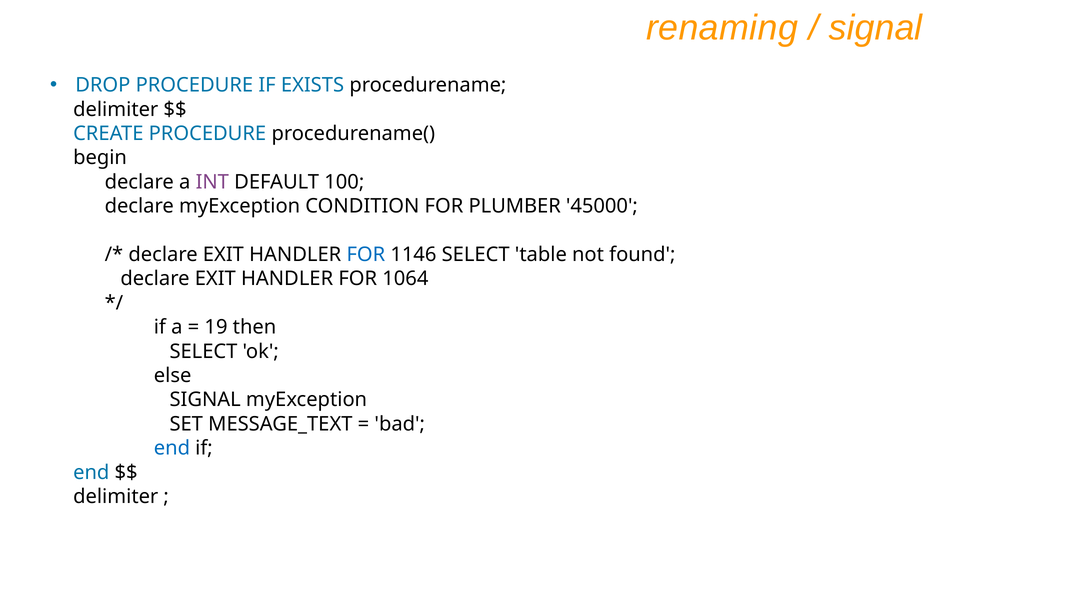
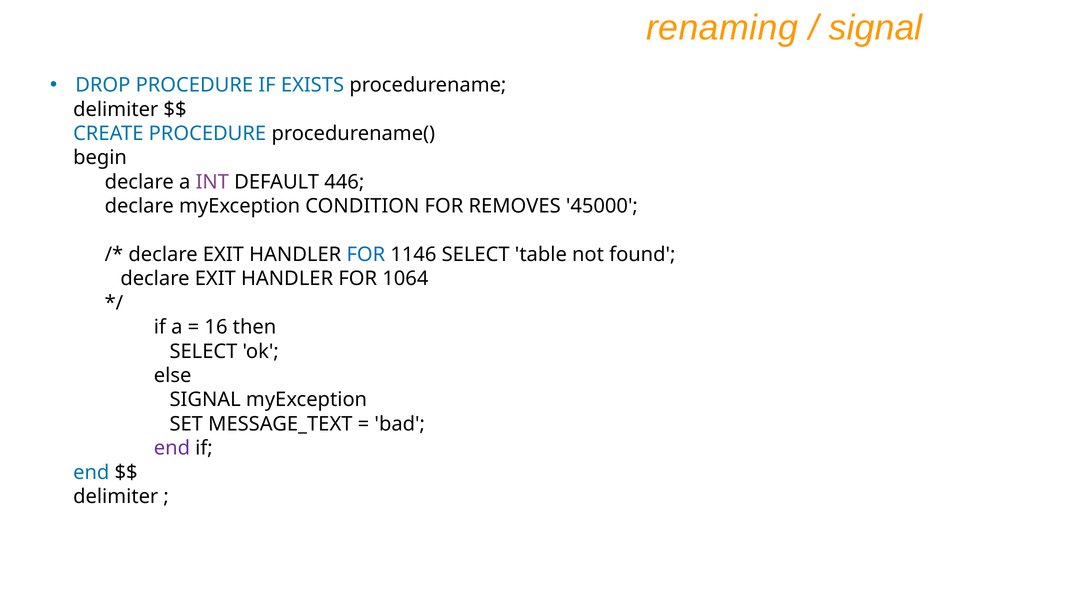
100: 100 -> 446
PLUMBER: PLUMBER -> REMOVES
19: 19 -> 16
end at (172, 448) colour: blue -> purple
